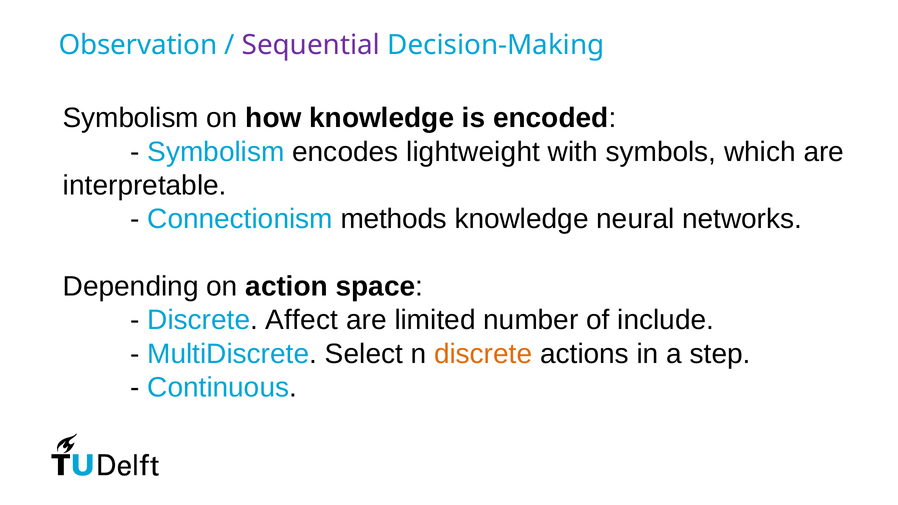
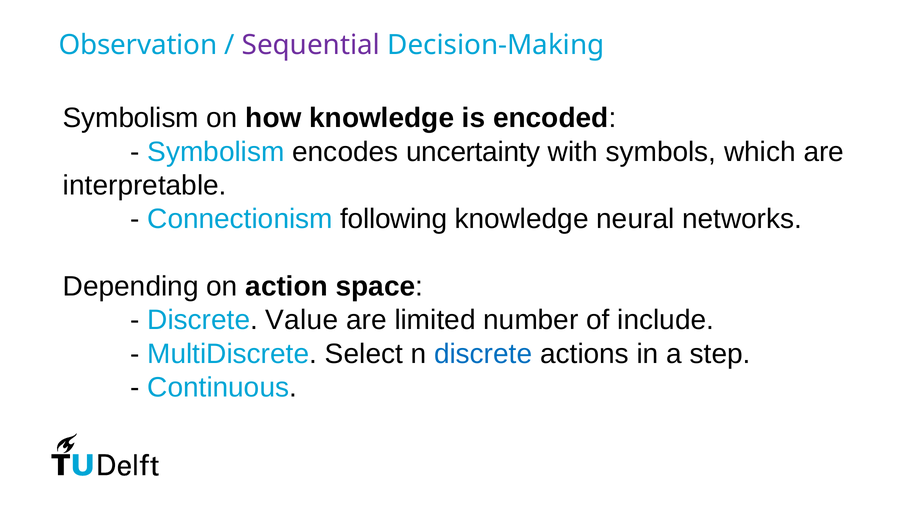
lightweight: lightweight -> uncertainty
methods: methods -> following
Affect: Affect -> Value
discrete at (483, 354) colour: orange -> blue
